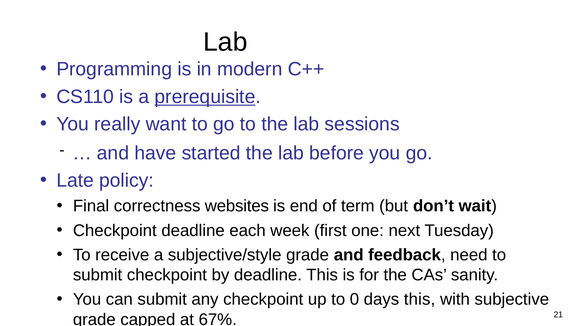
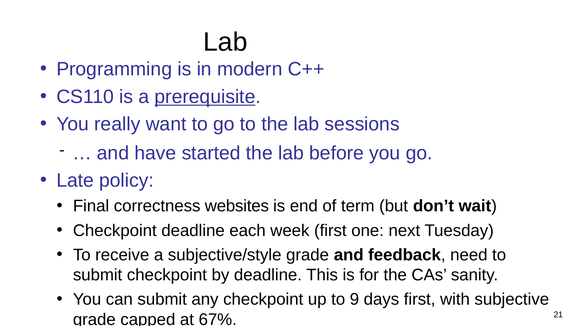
0: 0 -> 9
days this: this -> first
